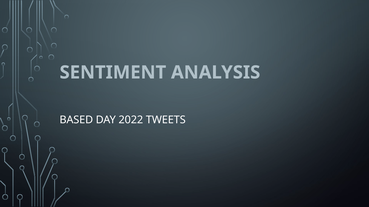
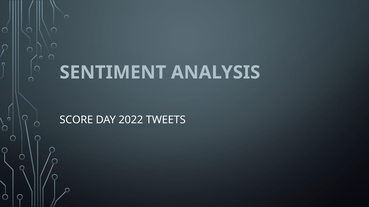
BASED: BASED -> SCORE
